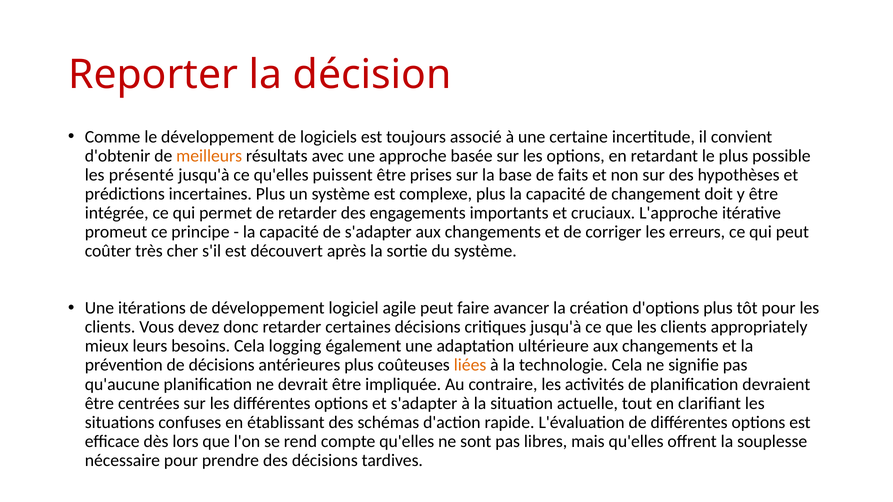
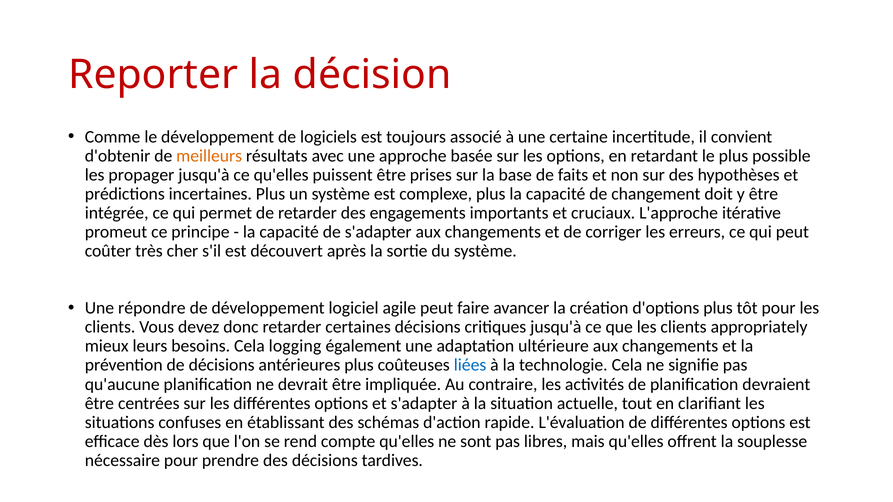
présenté: présenté -> propager
itérations: itérations -> répondre
liées colour: orange -> blue
